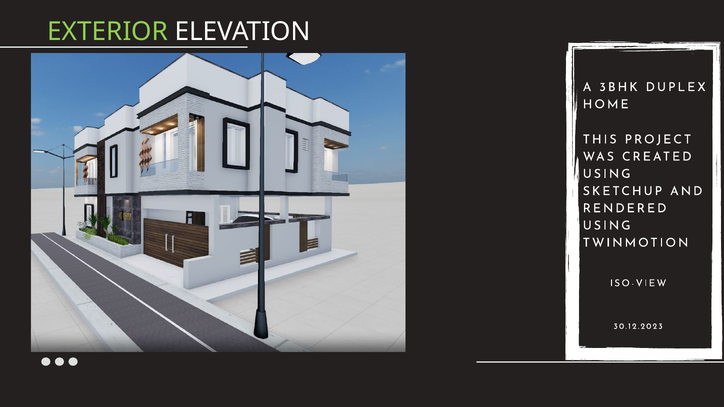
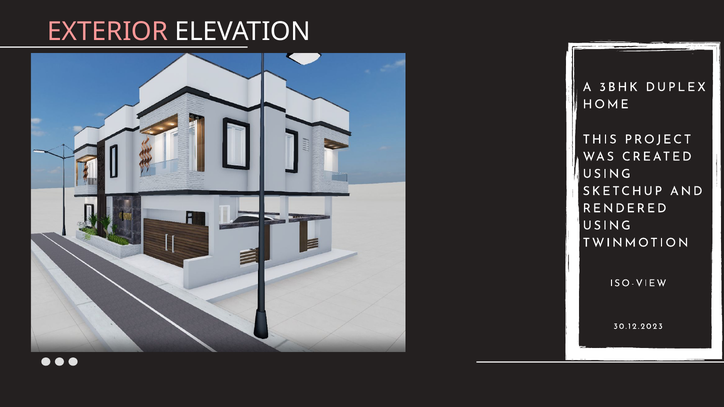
EXTERIOR colour: light green -> pink
